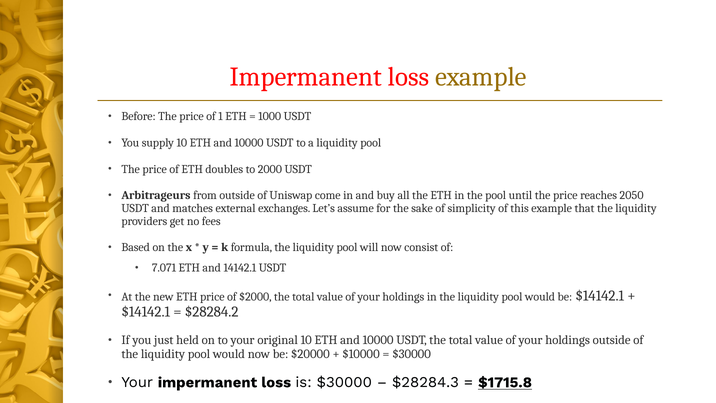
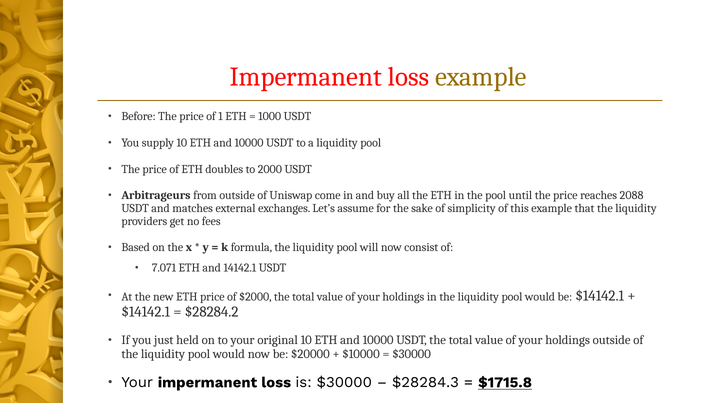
2050: 2050 -> 2088
